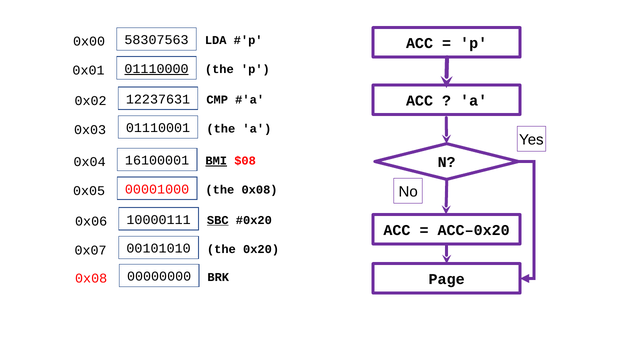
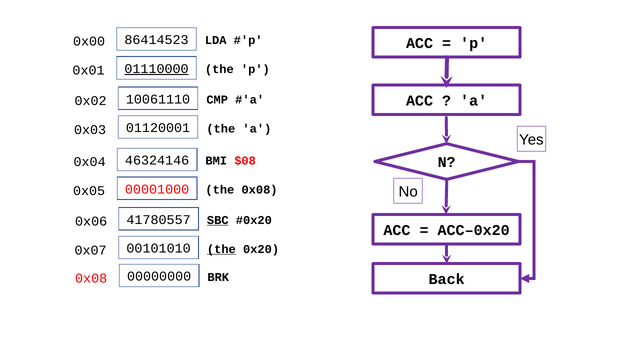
58307563: 58307563 -> 86414523
12237631: 12237631 -> 10061110
01110001: 01110001 -> 01120001
16100001: 16100001 -> 46324146
BMI underline: present -> none
10000111: 10000111 -> 41780557
the at (221, 249) underline: none -> present
Page: Page -> Back
